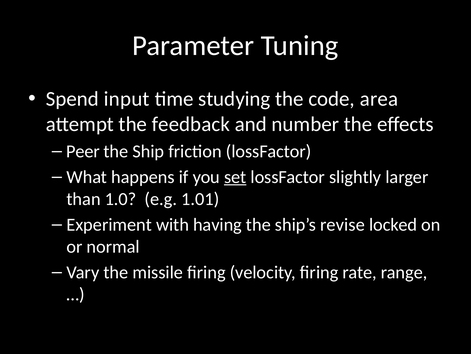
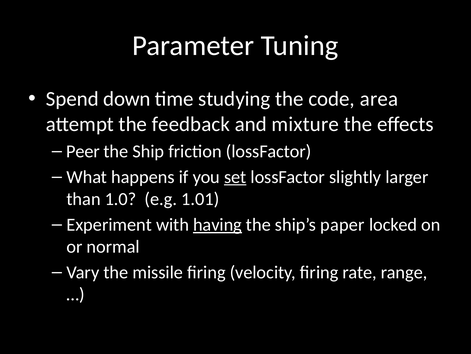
input: input -> down
number: number -> mixture
having underline: none -> present
revise: revise -> paper
